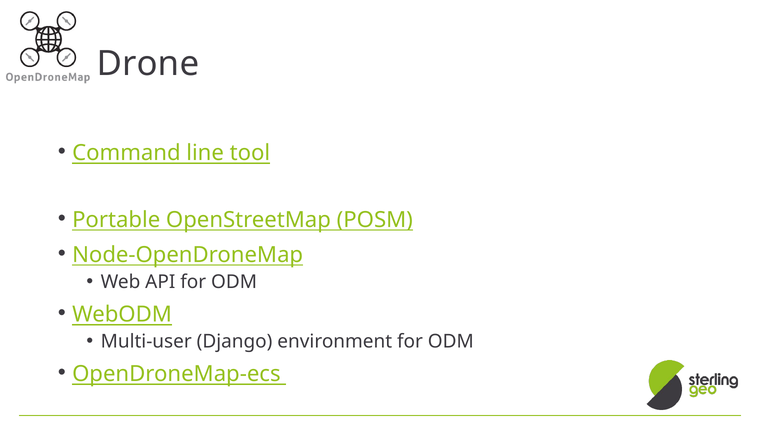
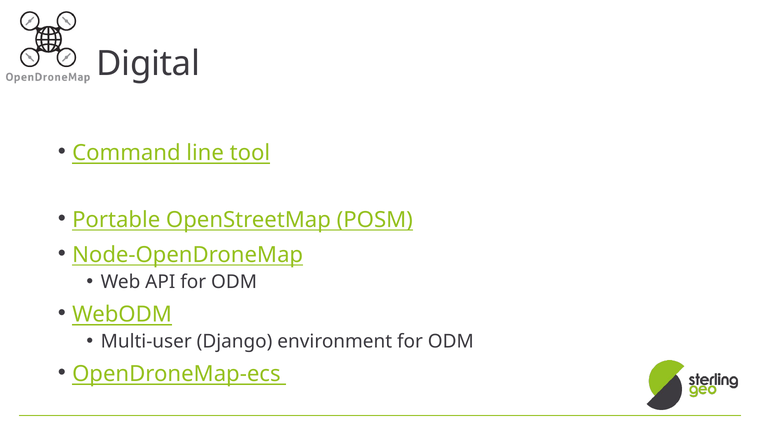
Drone: Drone -> Digital
